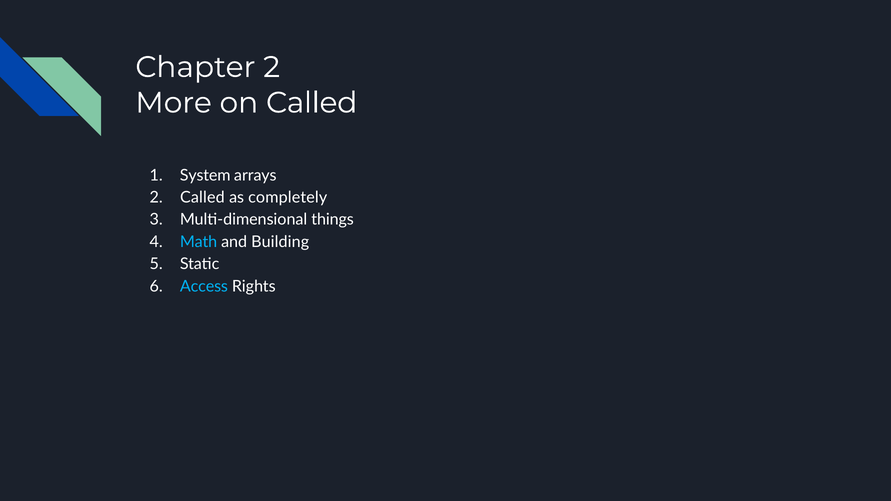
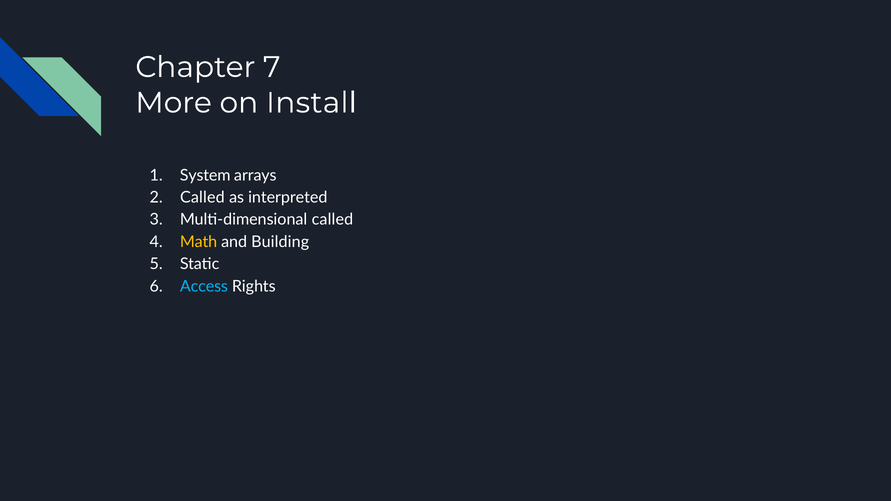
Chapter 2: 2 -> 7
on Called: Called -> Install
completely: completely -> interpreted
Multi-dimensional things: things -> called
Math colour: light blue -> yellow
